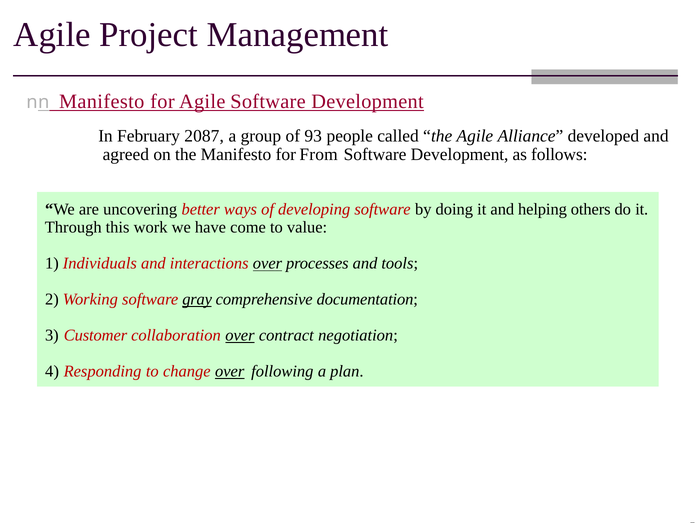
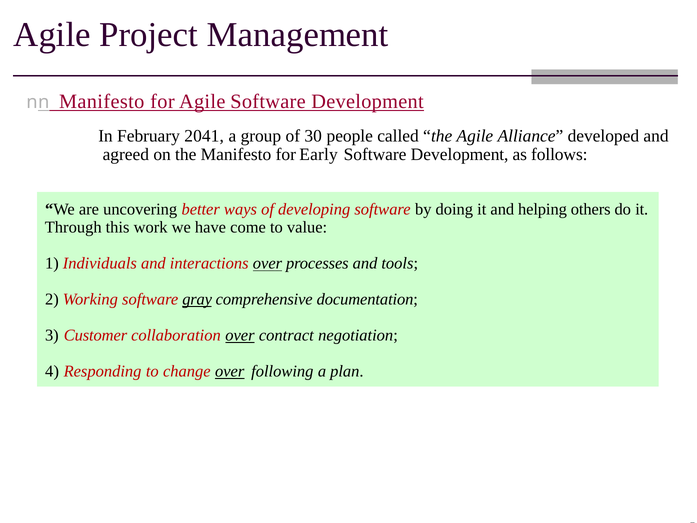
2087: 2087 -> 2041
93: 93 -> 30
From: From -> Early
